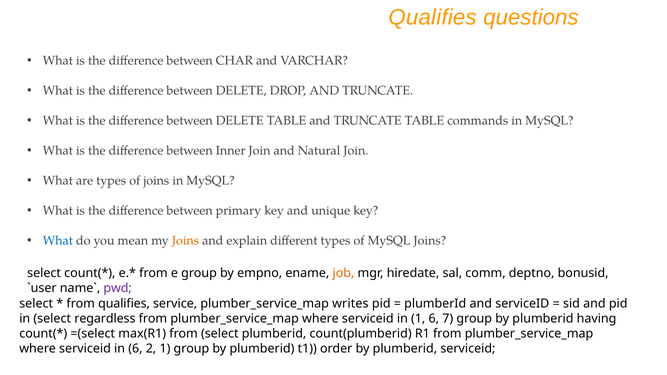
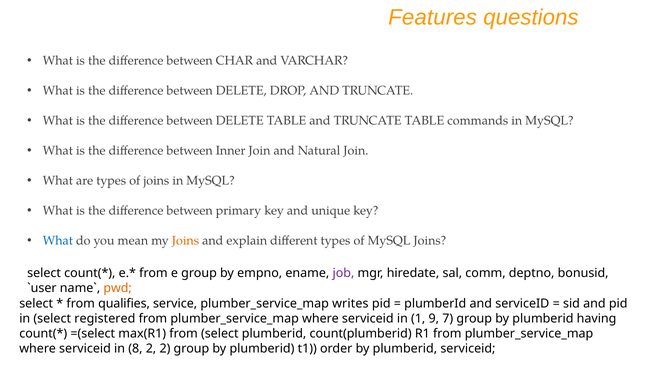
Qualifies at (433, 17): Qualifies -> Features
job colour: orange -> purple
pwd colour: purple -> orange
regardless: regardless -> registered
1 6: 6 -> 9
in 6: 6 -> 8
2 1: 1 -> 2
